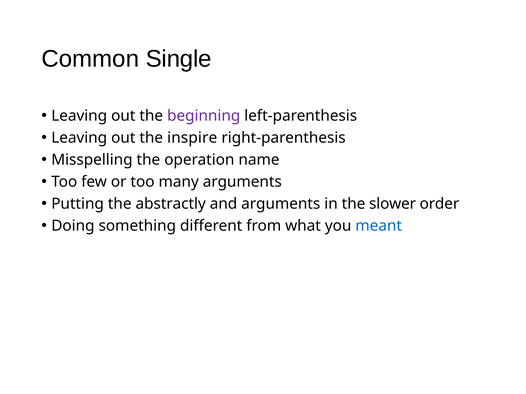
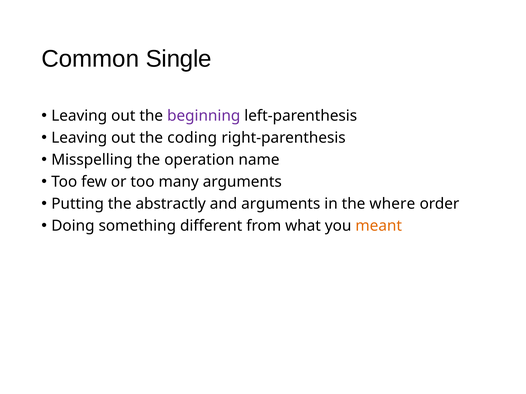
inspire: inspire -> coding
slower: slower -> where
meant colour: blue -> orange
